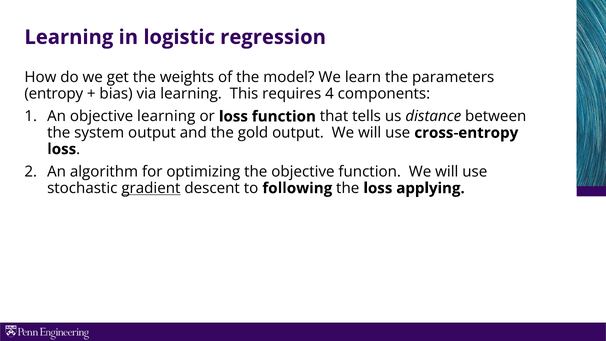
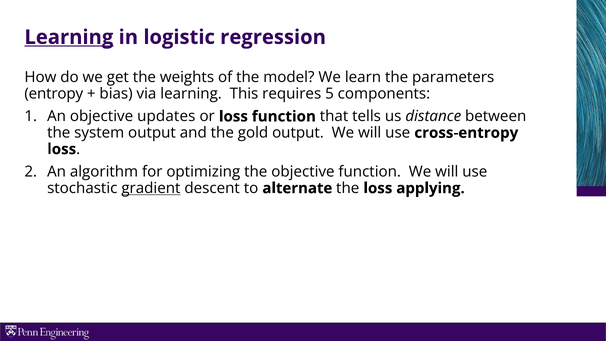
Learning at (69, 37) underline: none -> present
4: 4 -> 5
objective learning: learning -> updates
following: following -> alternate
